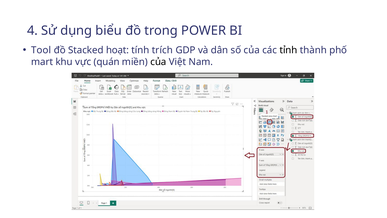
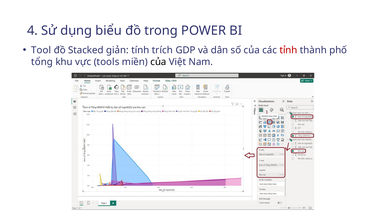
hoạt: hoạt -> giản
tỉnh colour: black -> red
mart: mart -> tổng
quán: quán -> tools
